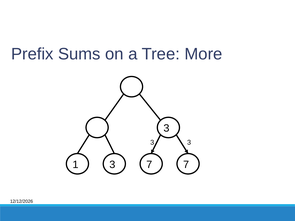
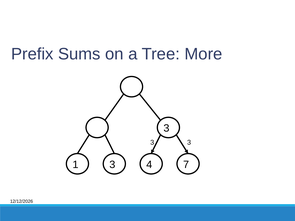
3 7: 7 -> 4
